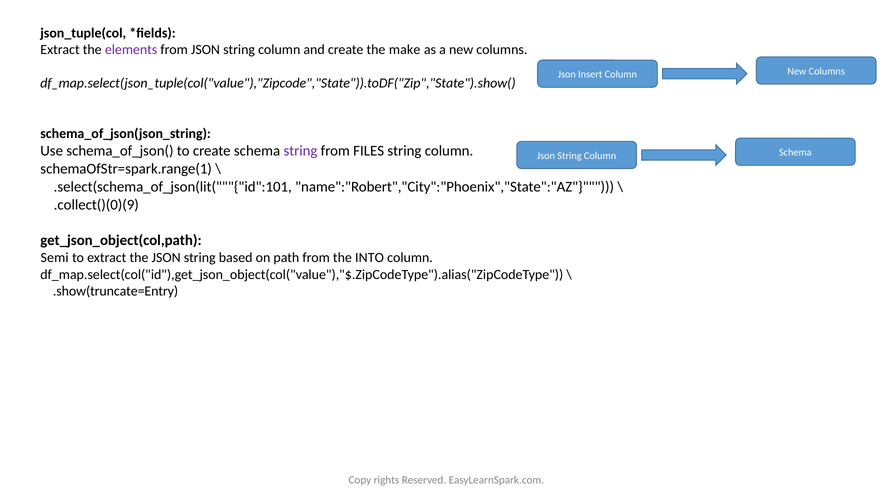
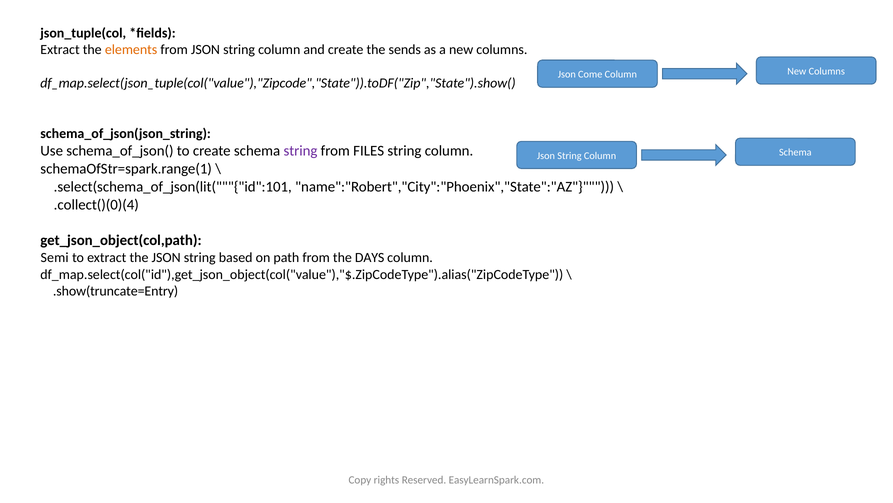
elements colour: purple -> orange
make: make -> sends
Insert: Insert -> Come
.collect()(0)(9: .collect()(0)(9 -> .collect()(0)(4
INTO: INTO -> DAYS
